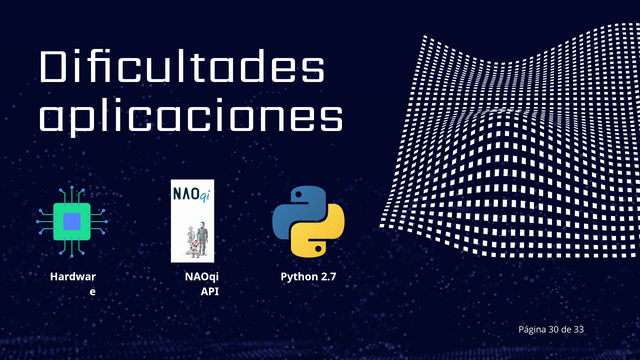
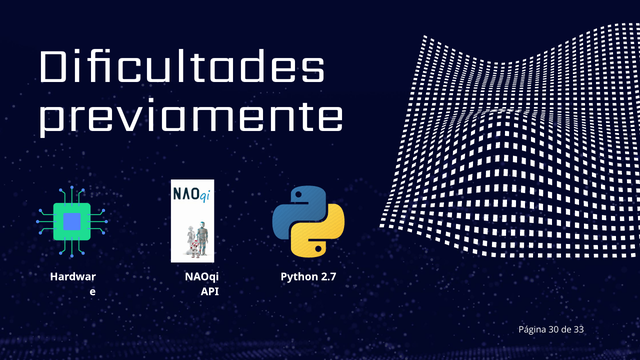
aplicaciones: aplicaciones -> previamente
